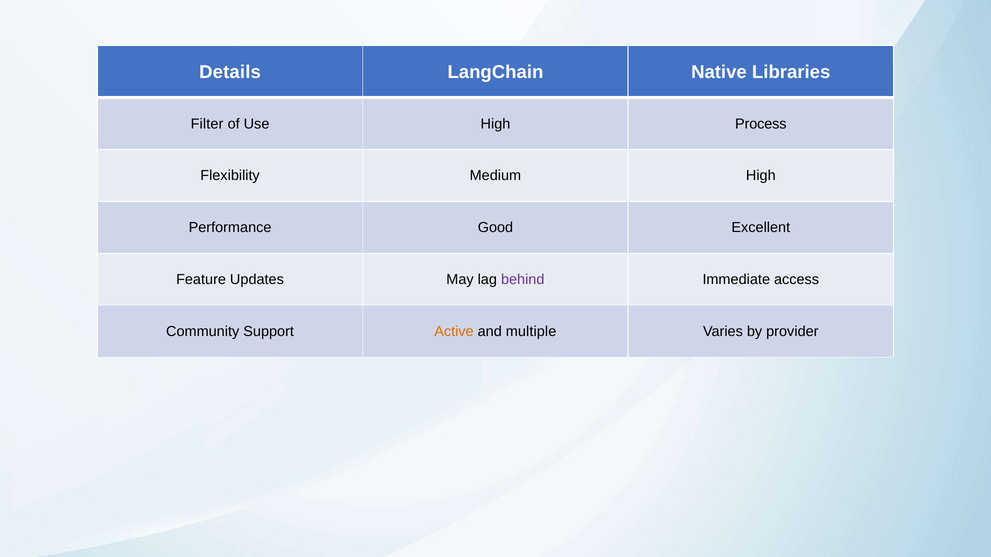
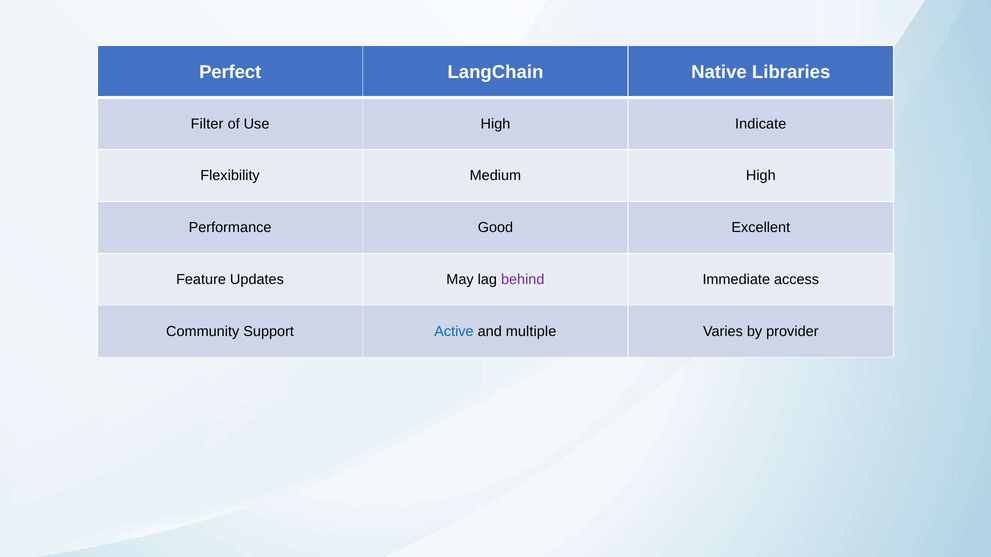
Details: Details -> Perfect
Process: Process -> Indicate
Active colour: orange -> blue
